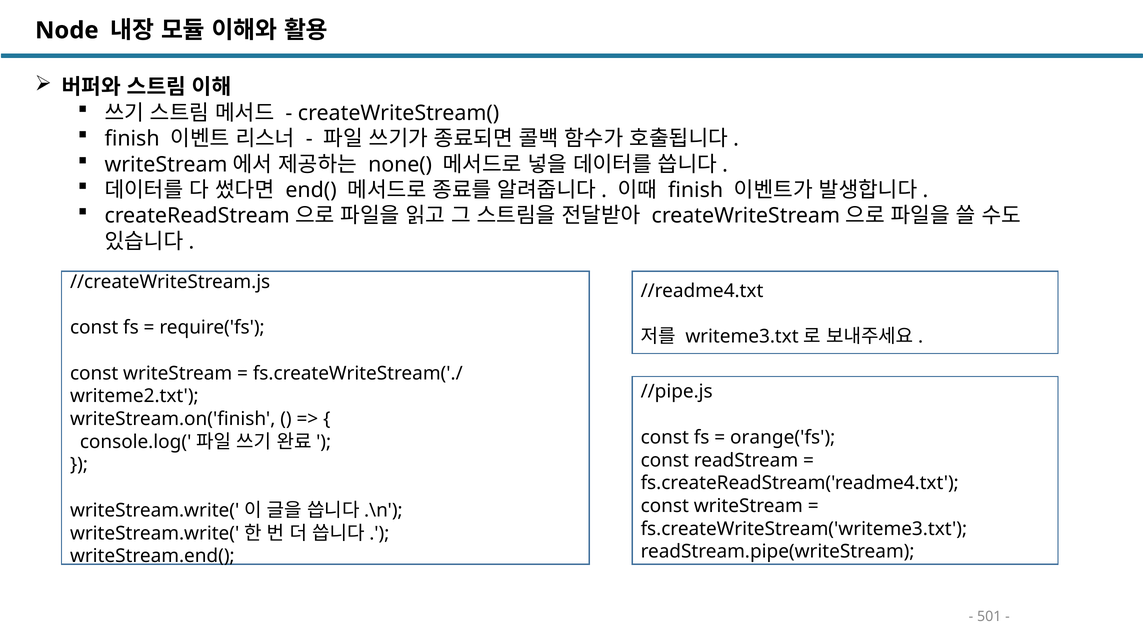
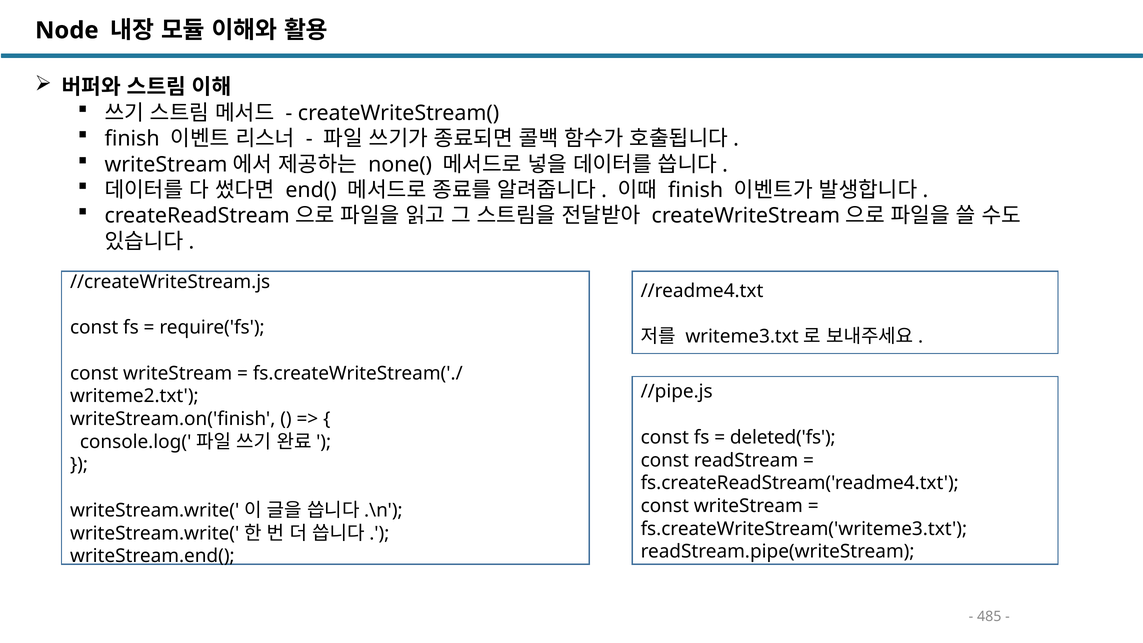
orange('fs: orange('fs -> deleted('fs
501: 501 -> 485
